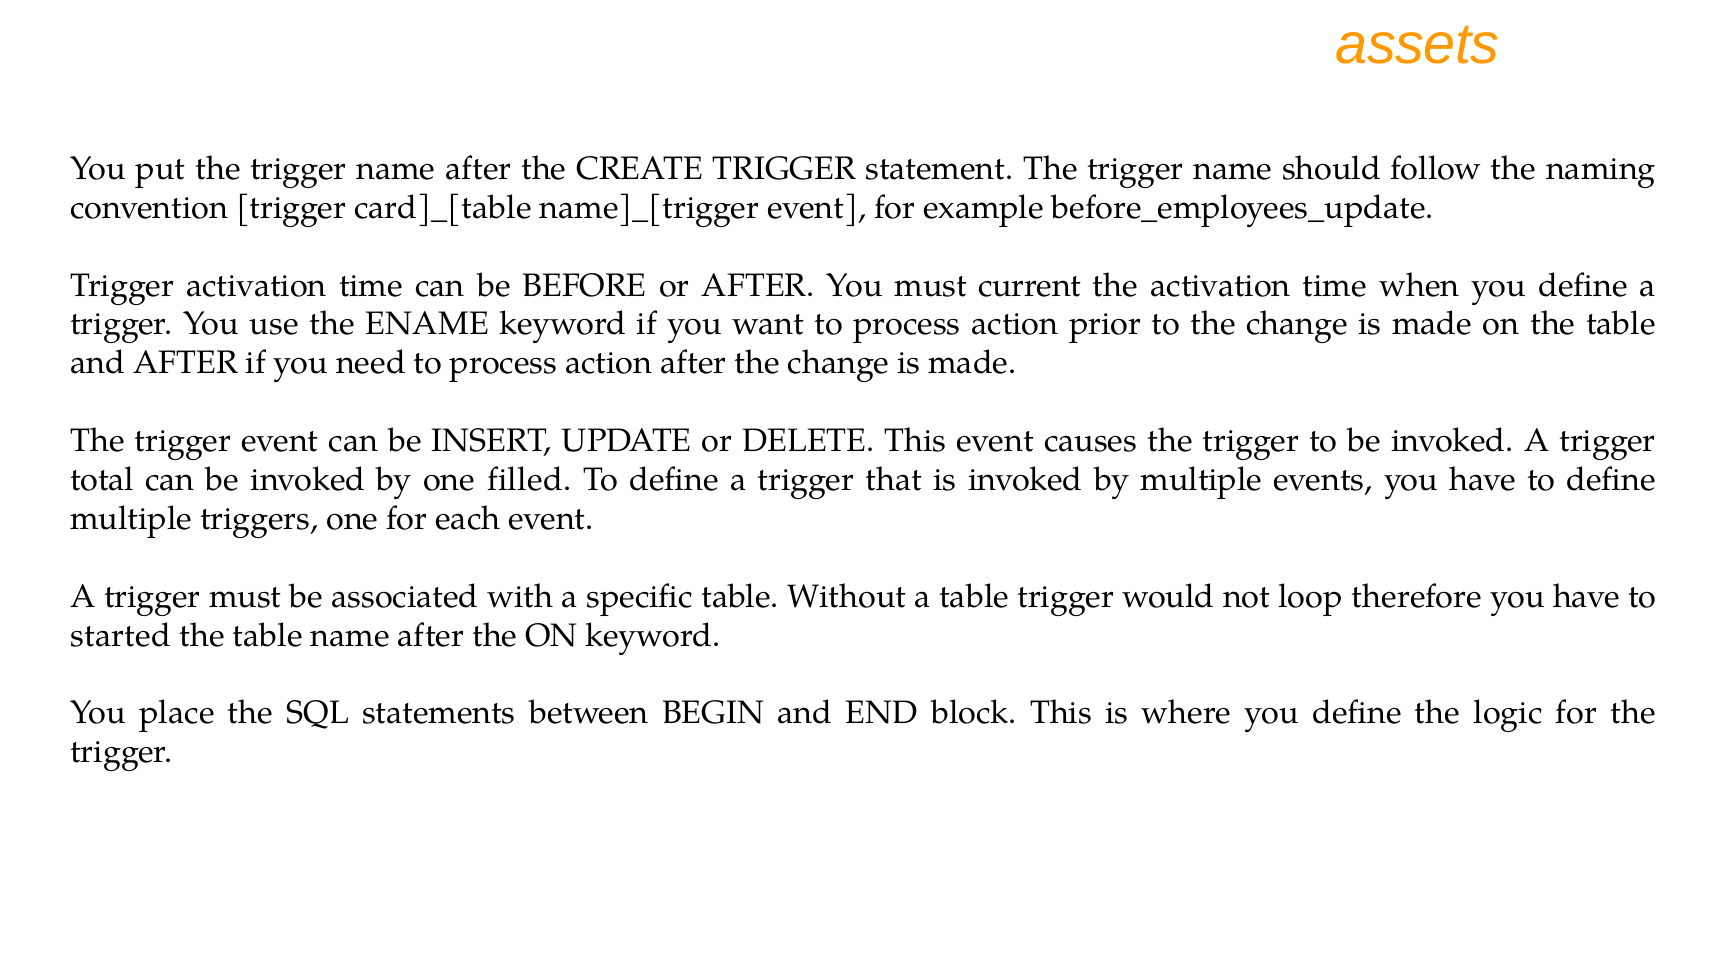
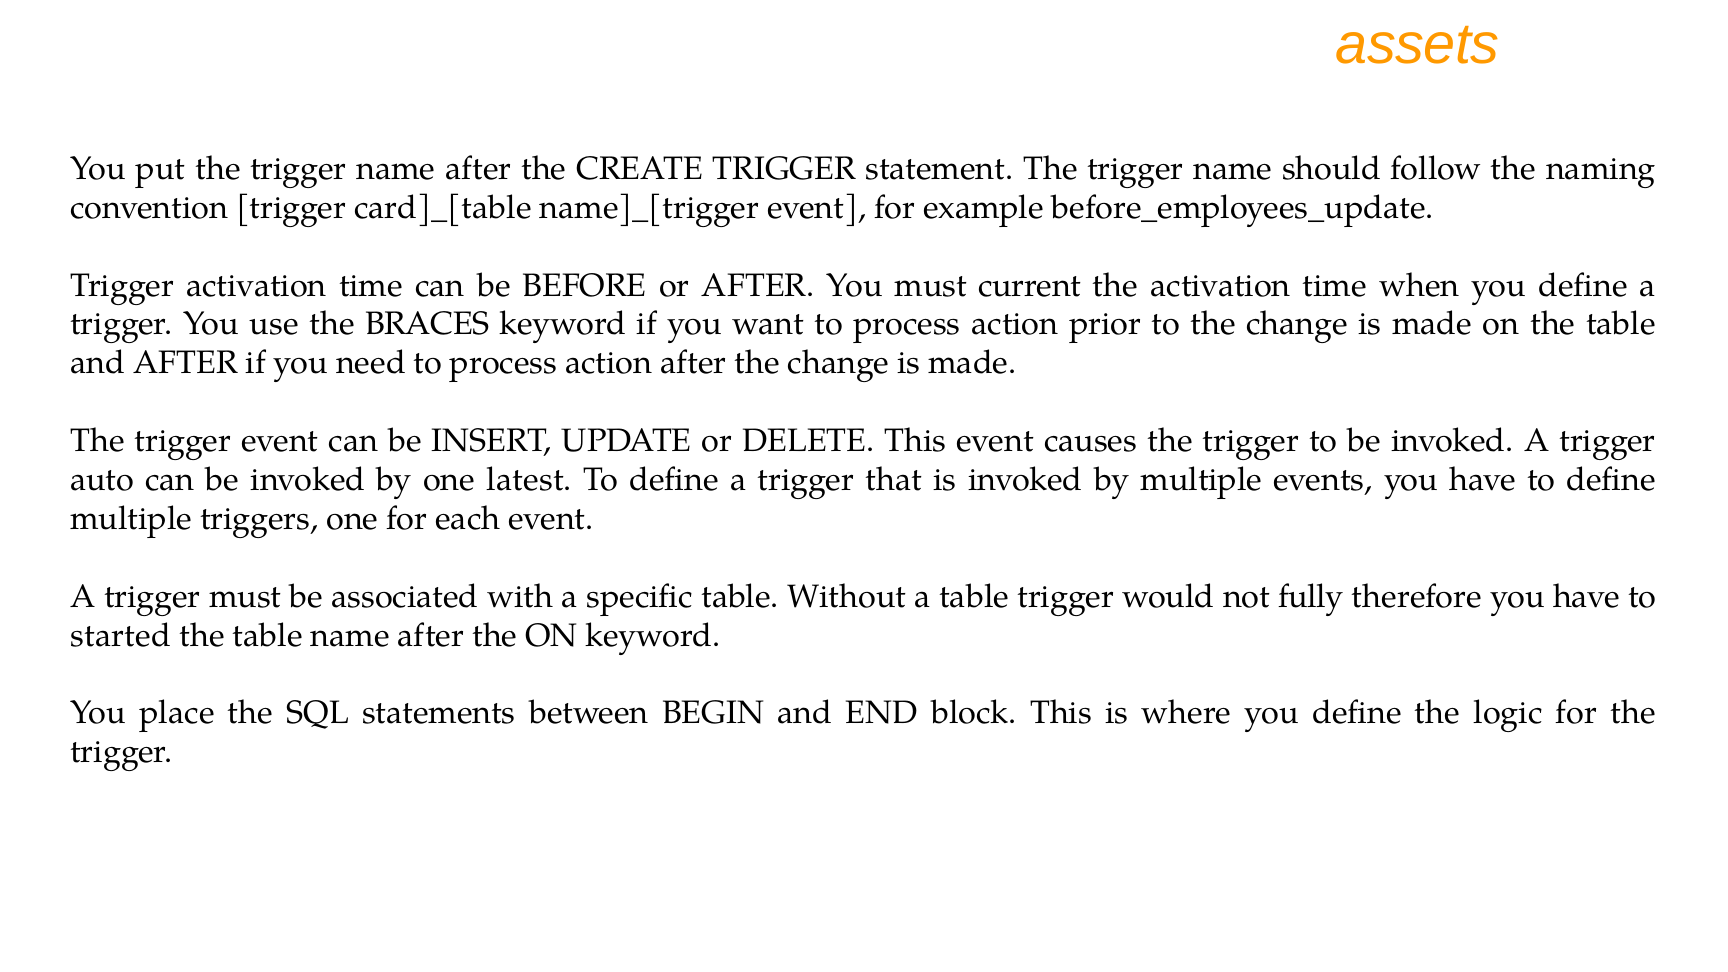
ENAME: ENAME -> BRACES
total: total -> auto
filled: filled -> latest
loop: loop -> fully
